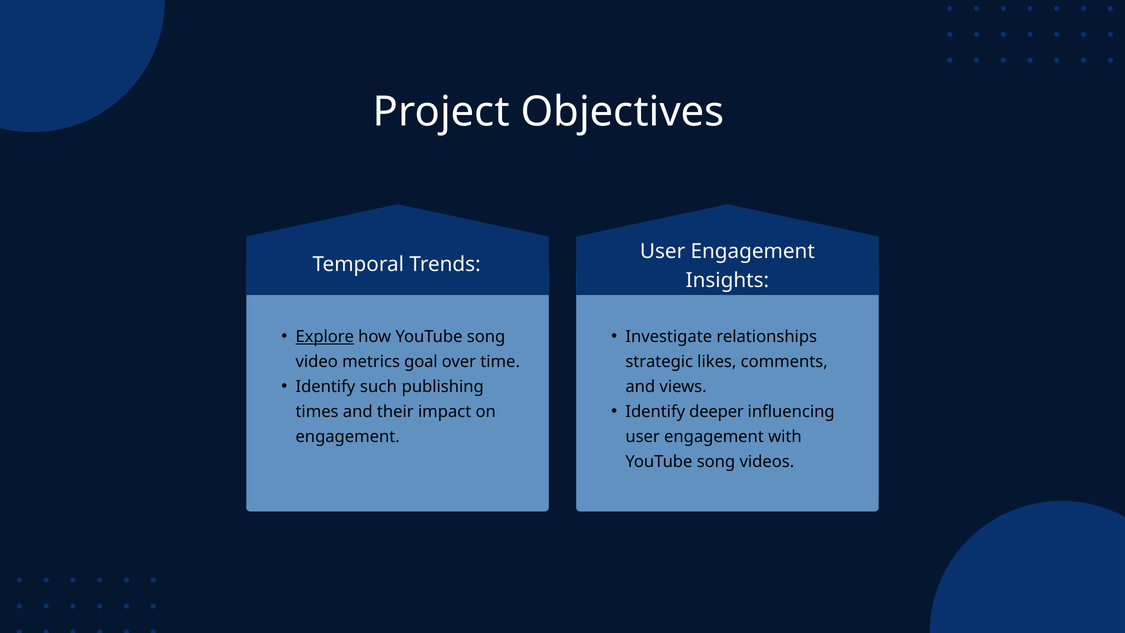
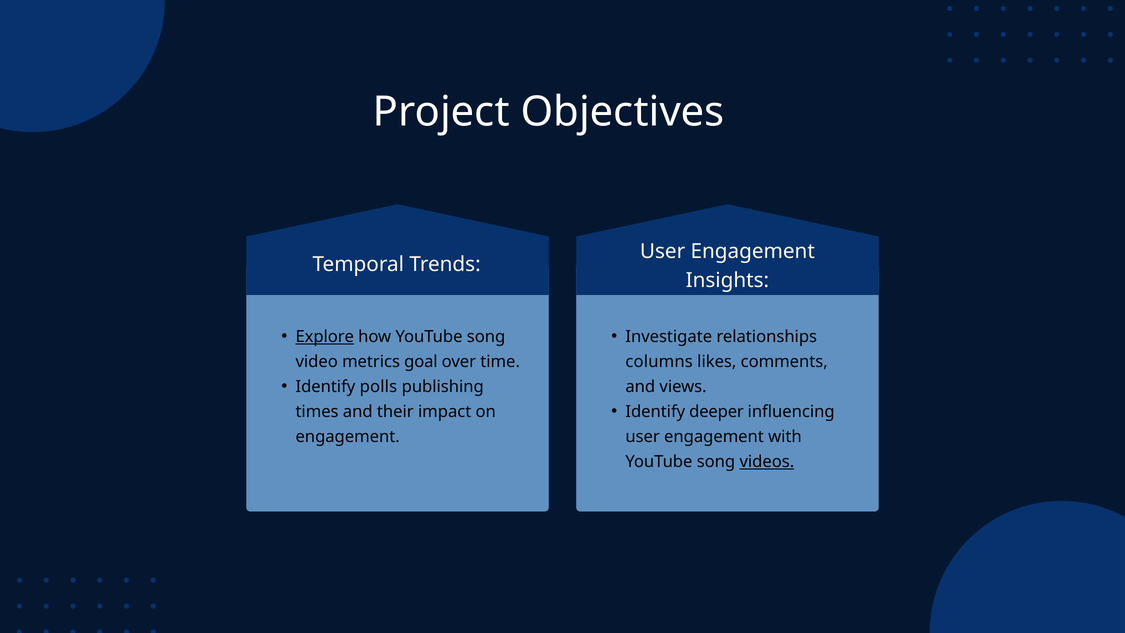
strategic: strategic -> columns
such: such -> polls
videos underline: none -> present
